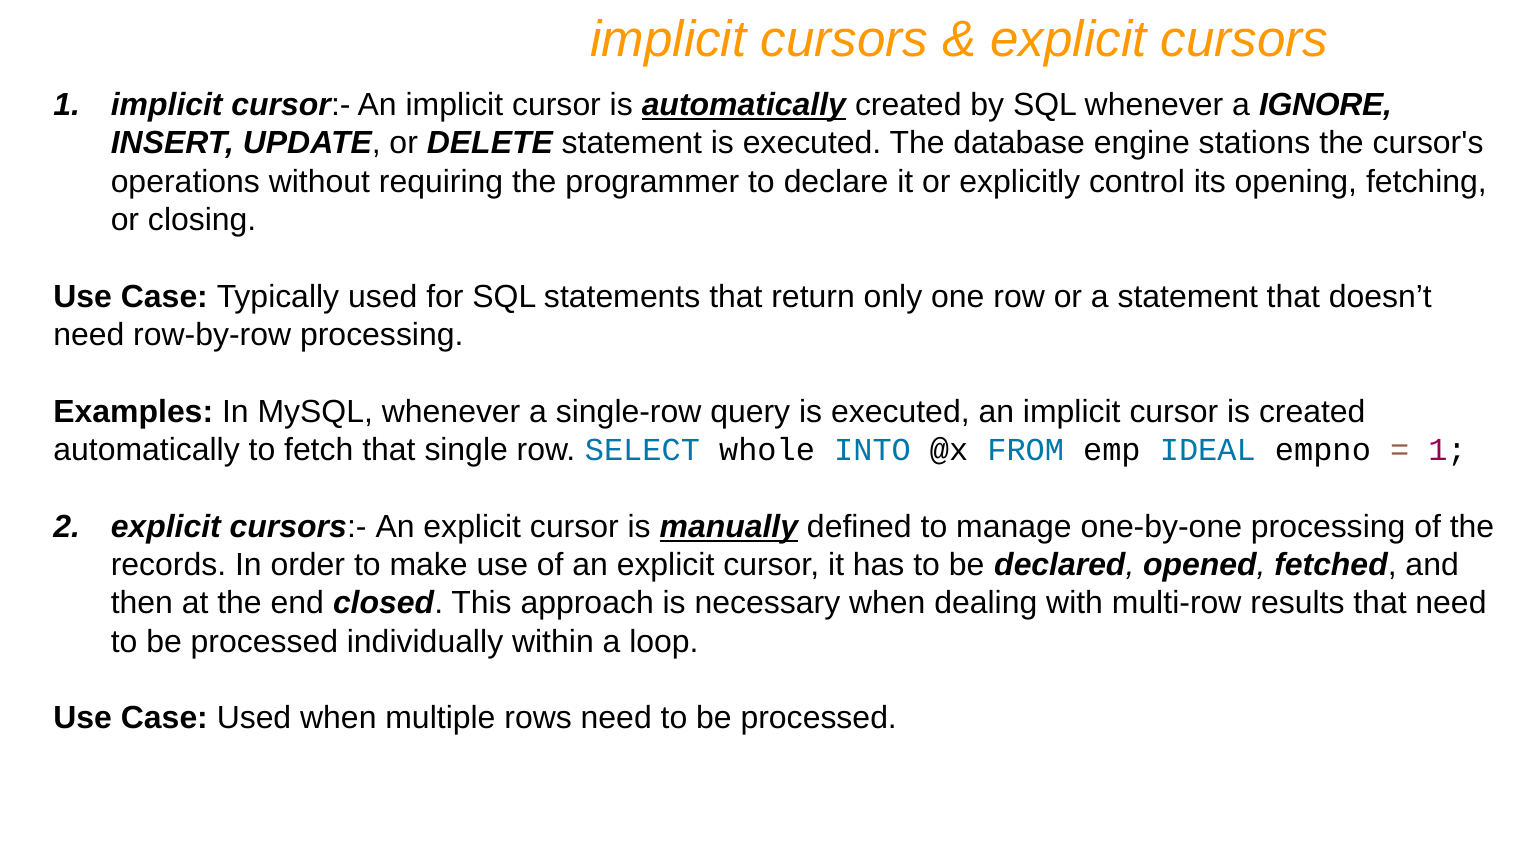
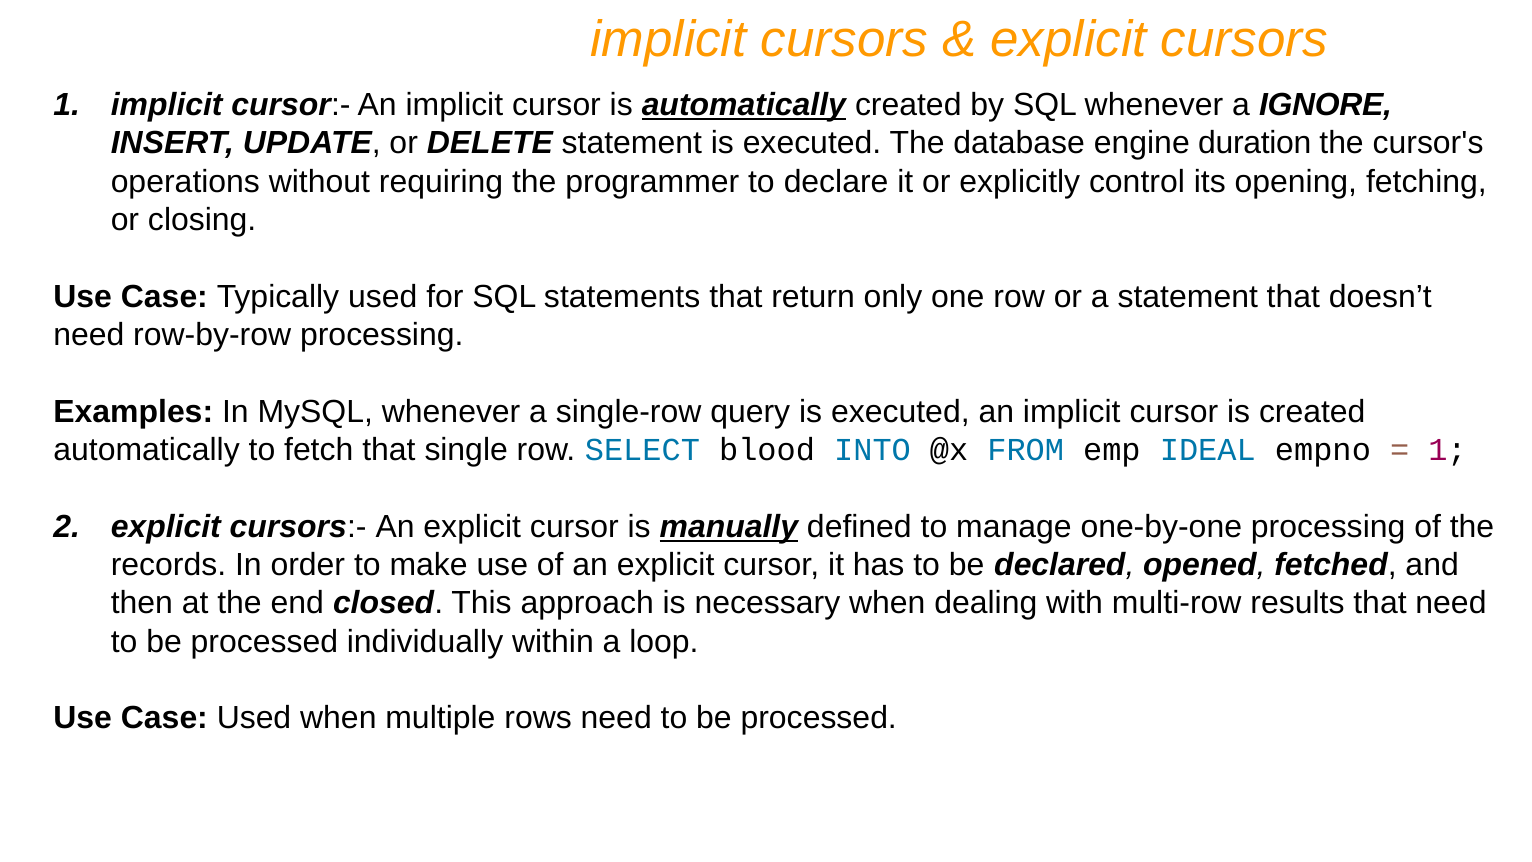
stations: stations -> duration
whole: whole -> blood
